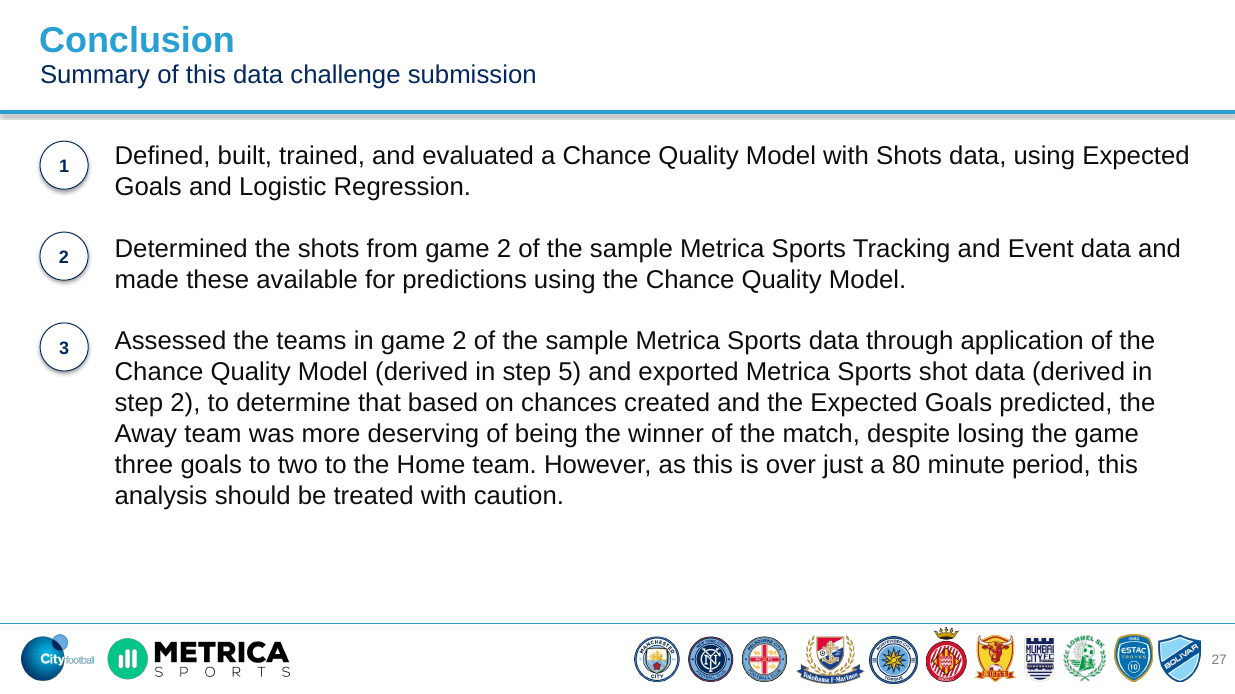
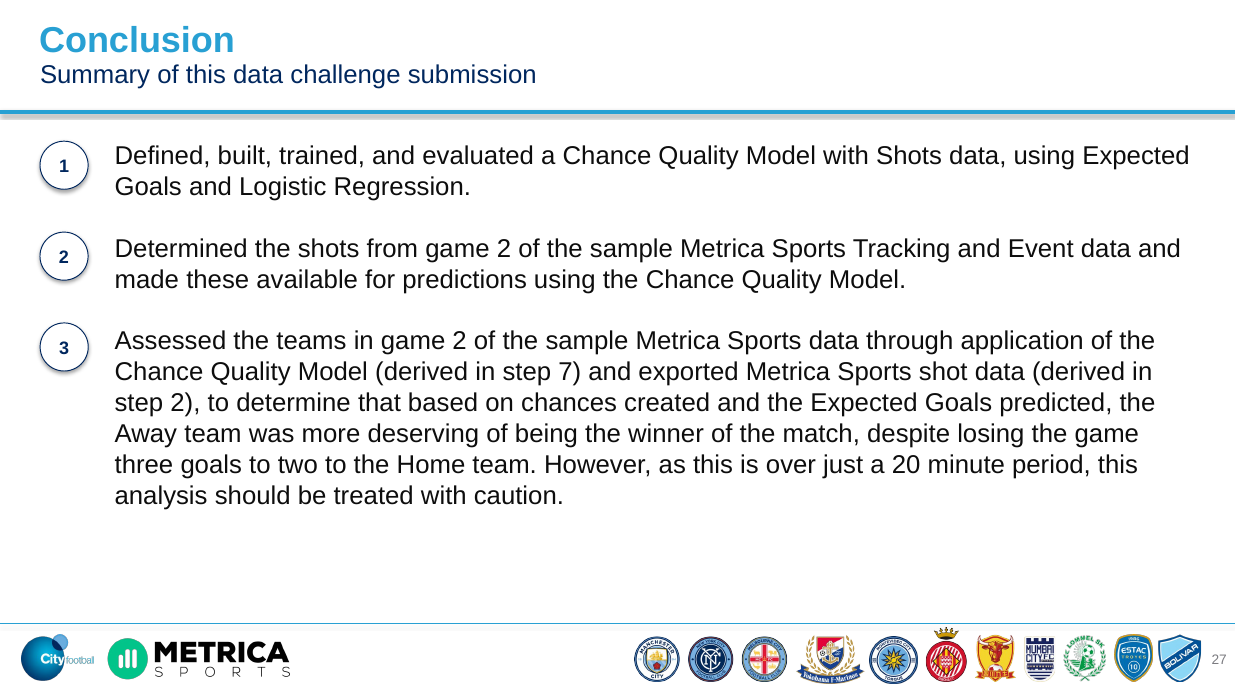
5: 5 -> 7
80: 80 -> 20
